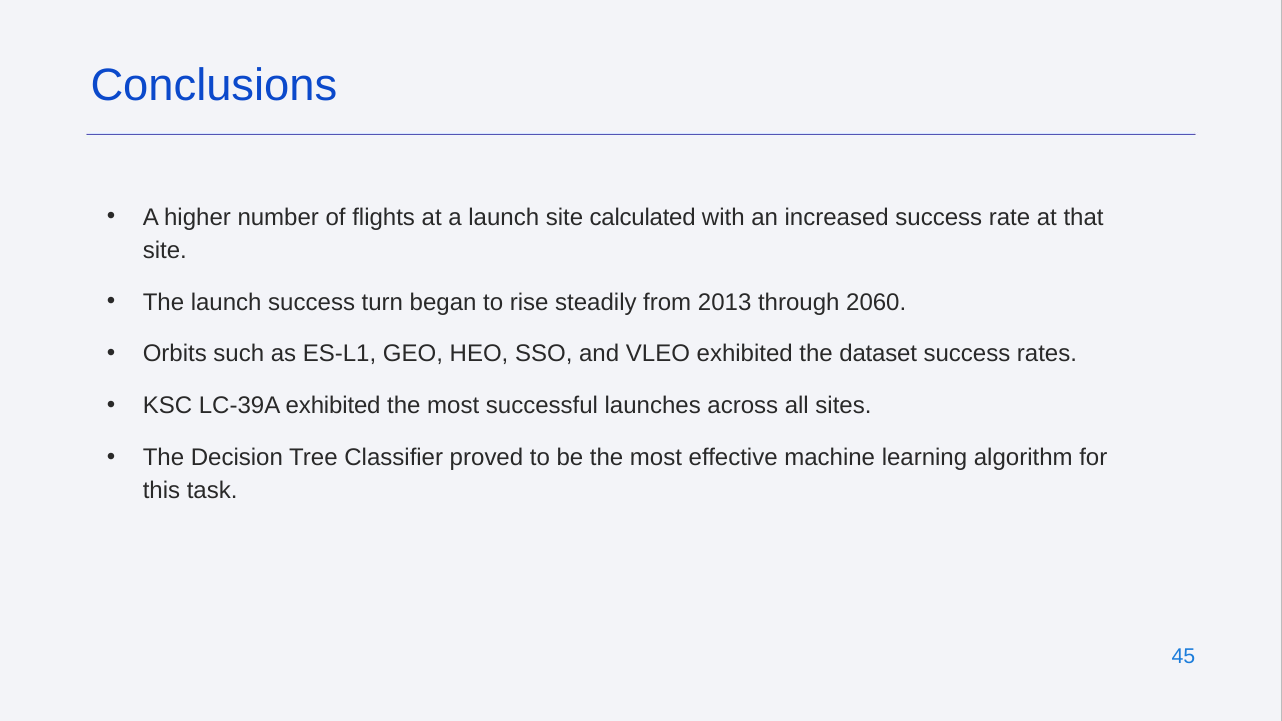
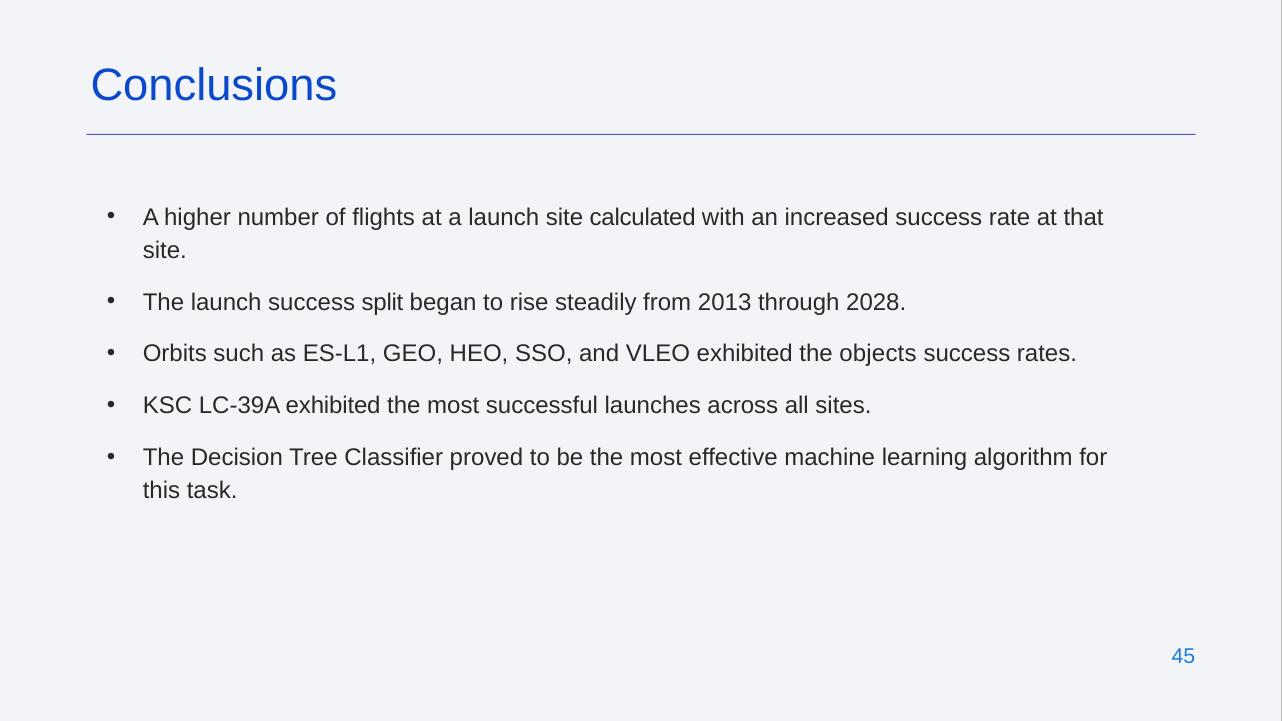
turn: turn -> split
2060: 2060 -> 2028
dataset: dataset -> objects
